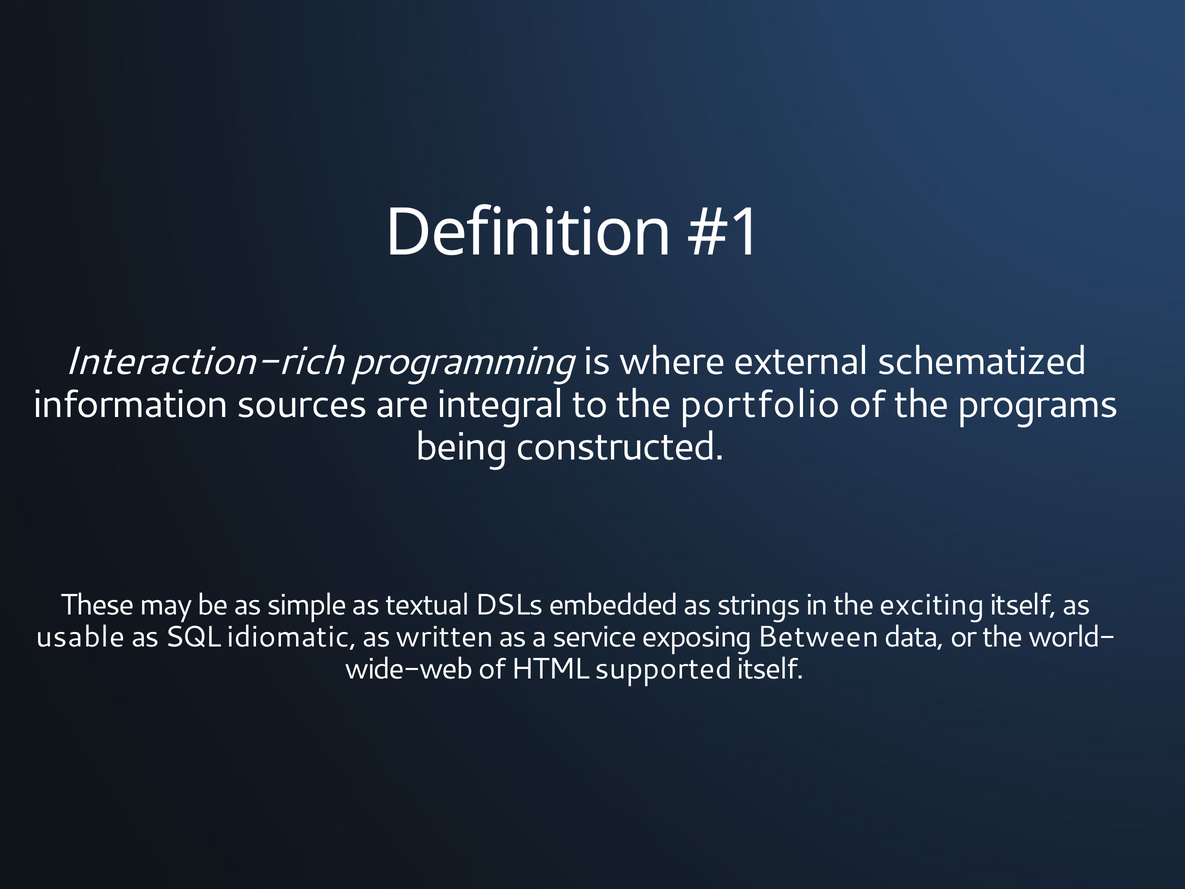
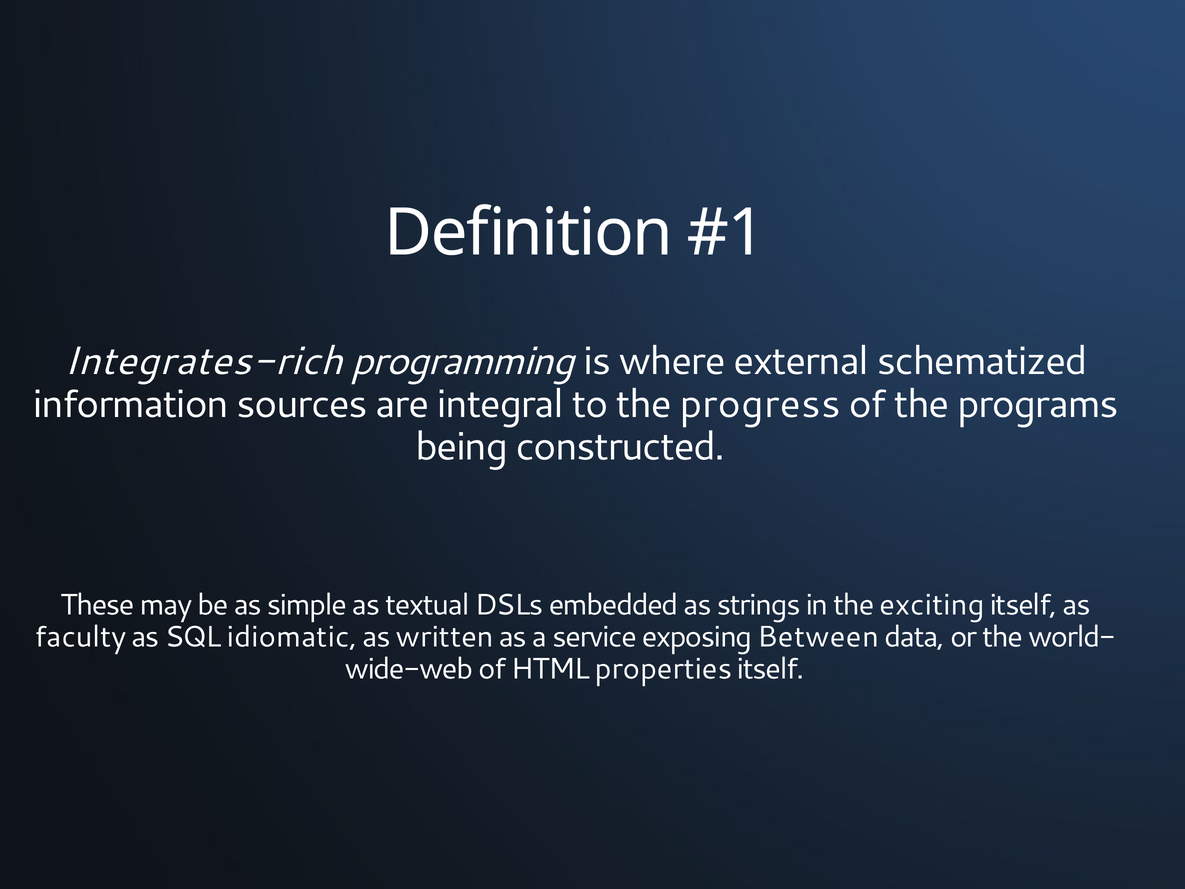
Interaction-rich: Interaction-rich -> Integrates-rich
portfolio: portfolio -> progress
usable: usable -> faculty
supported: supported -> properties
